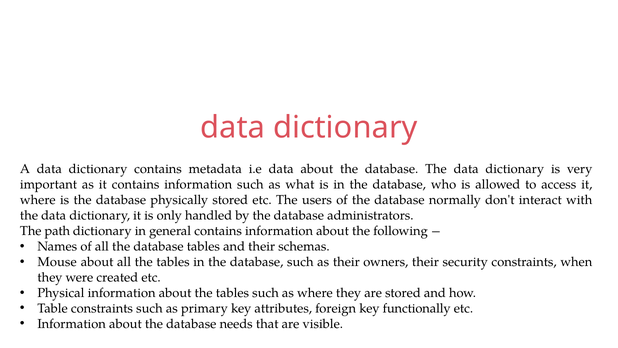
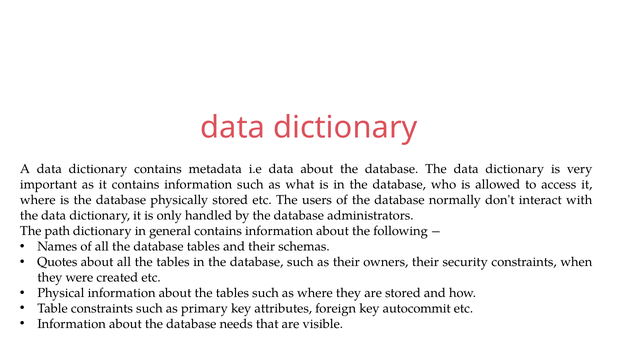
Mouse: Mouse -> Quotes
functionally: functionally -> autocommit
